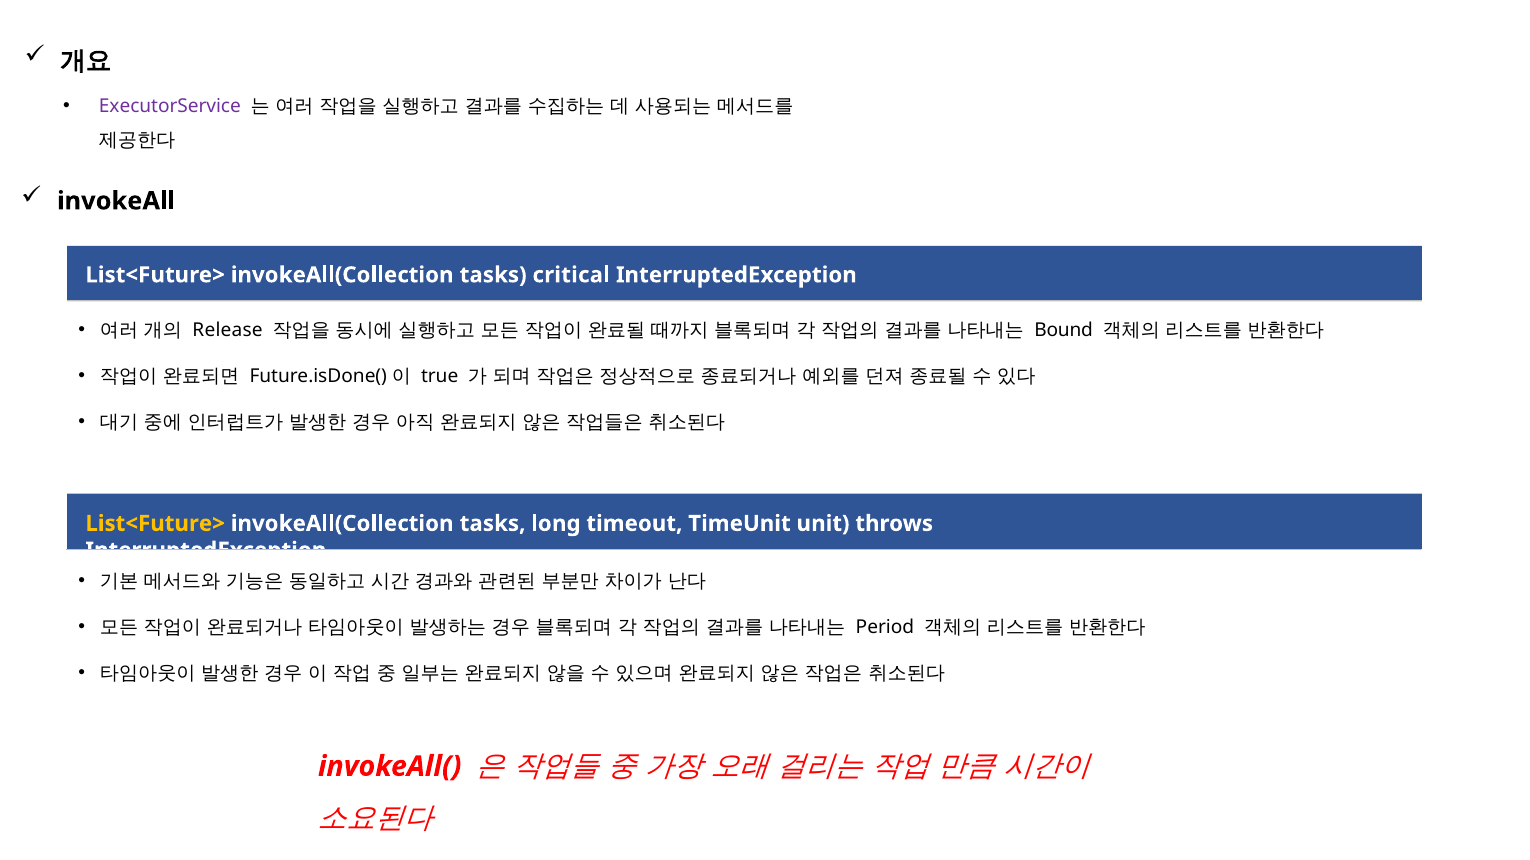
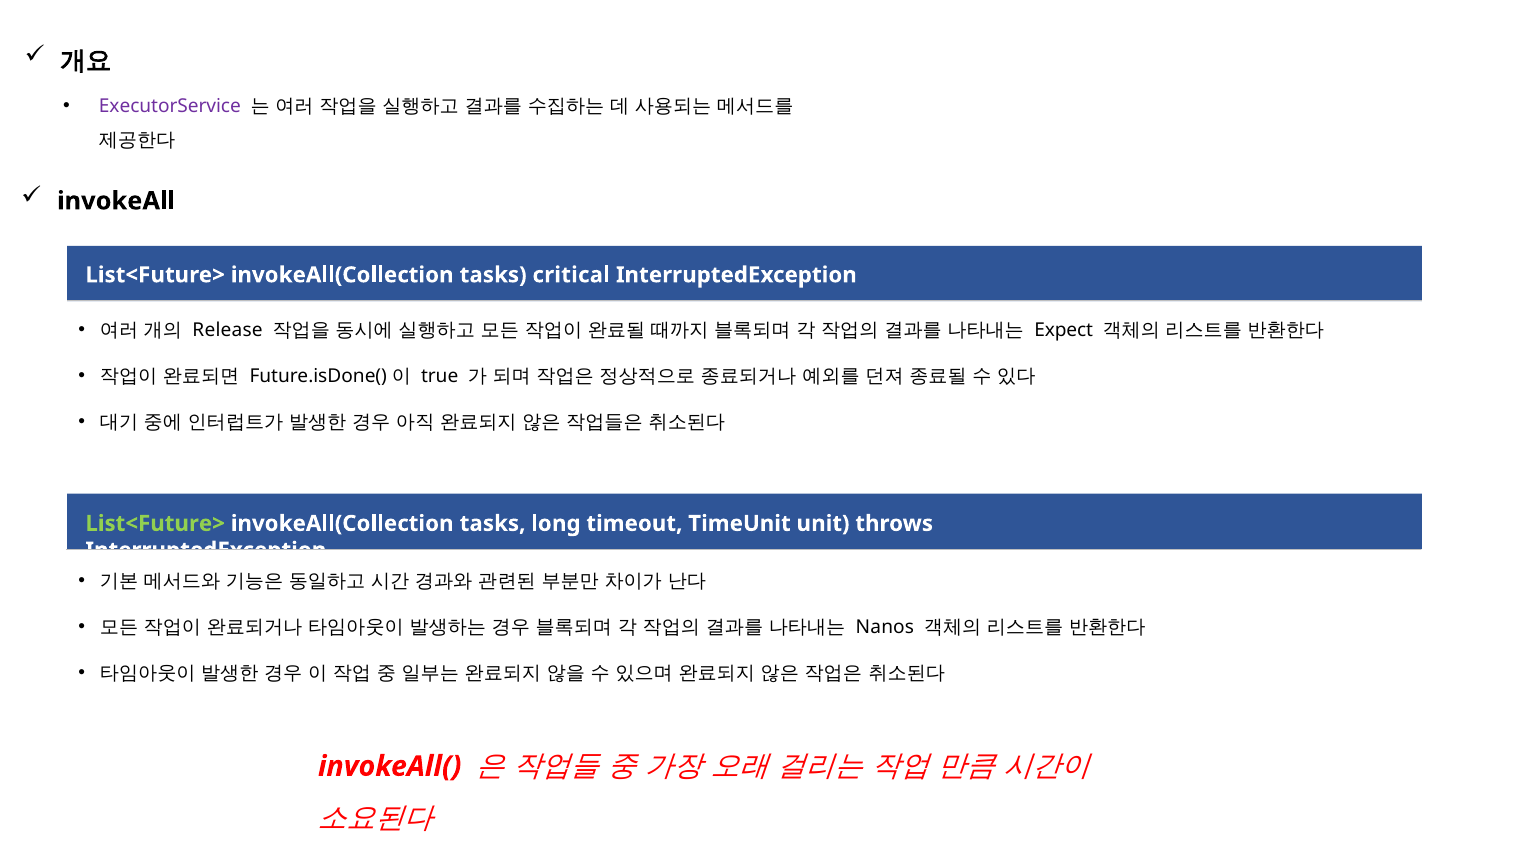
Bound: Bound -> Expect
List<Future> at (155, 524) colour: yellow -> light green
Period: Period -> Nanos
